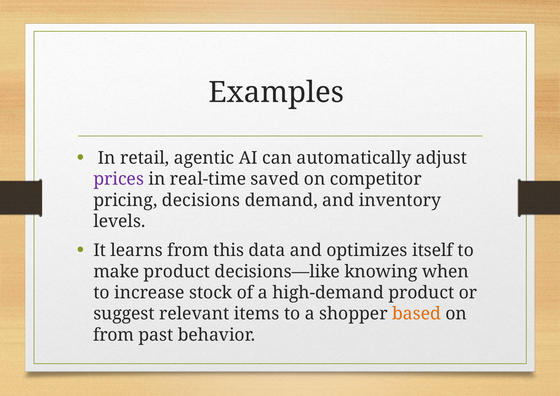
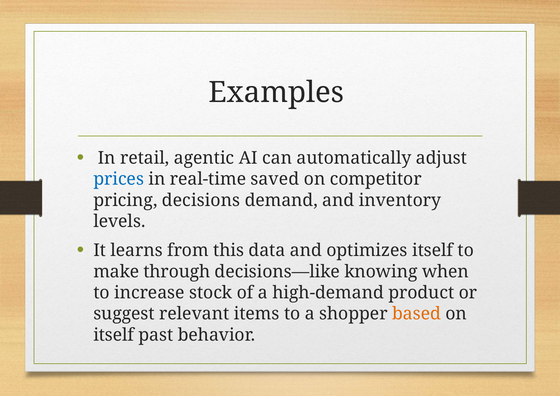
prices colour: purple -> blue
make product: product -> through
from at (114, 335): from -> itself
